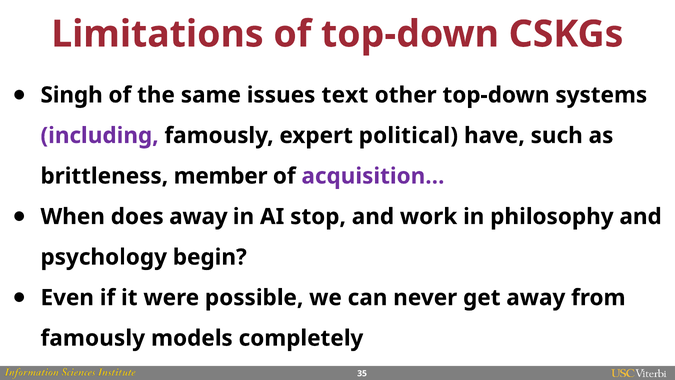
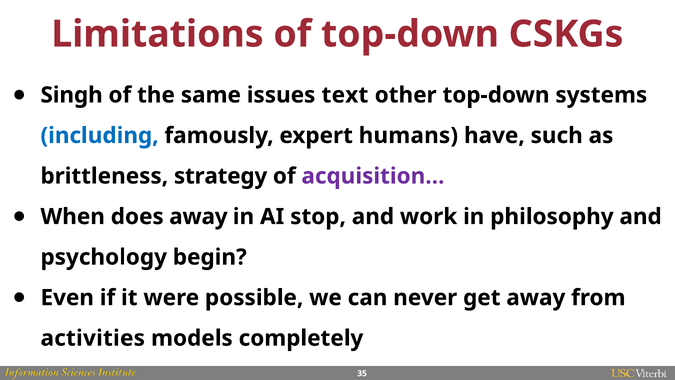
including colour: purple -> blue
political: political -> humans
member: member -> strategy
famously at (93, 338): famously -> activities
